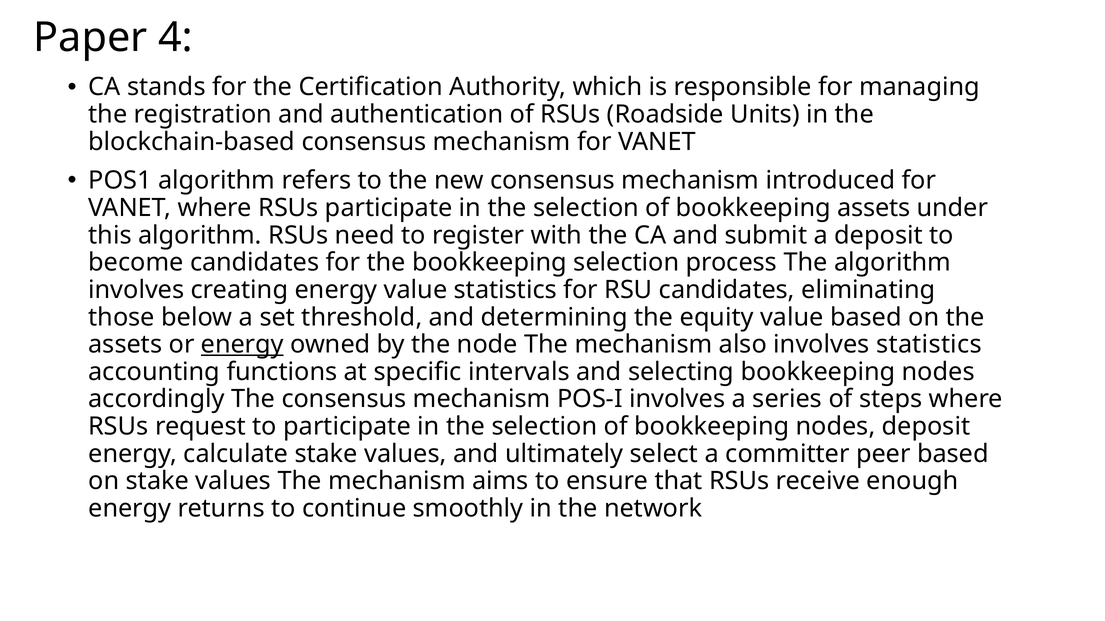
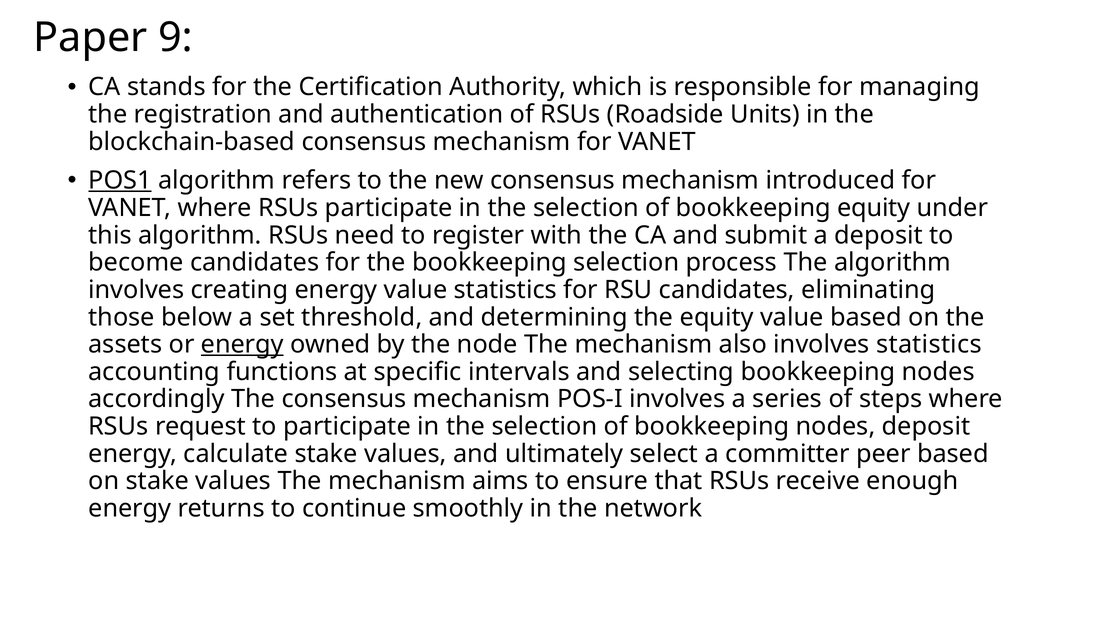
4: 4 -> 9
POS1 underline: none -> present
bookkeeping assets: assets -> equity
